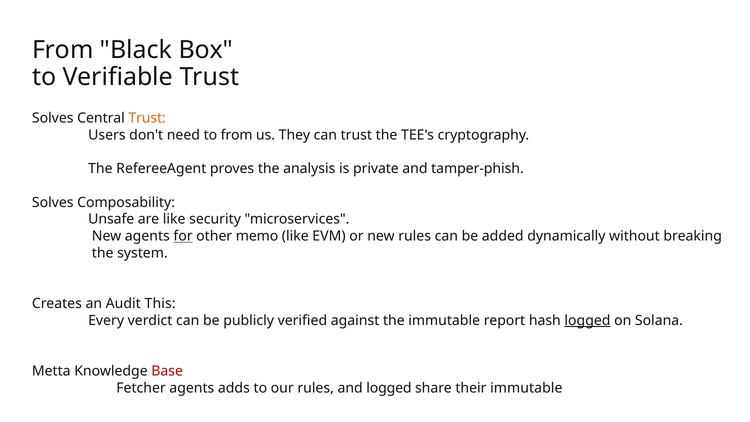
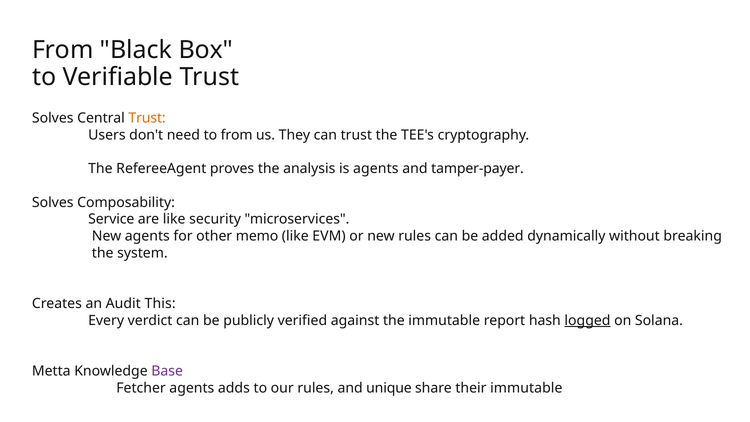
is private: private -> agents
tamper-phish: tamper-phish -> tamper-payer
Unsafe: Unsafe -> Service
for underline: present -> none
Base colour: red -> purple
and logged: logged -> unique
